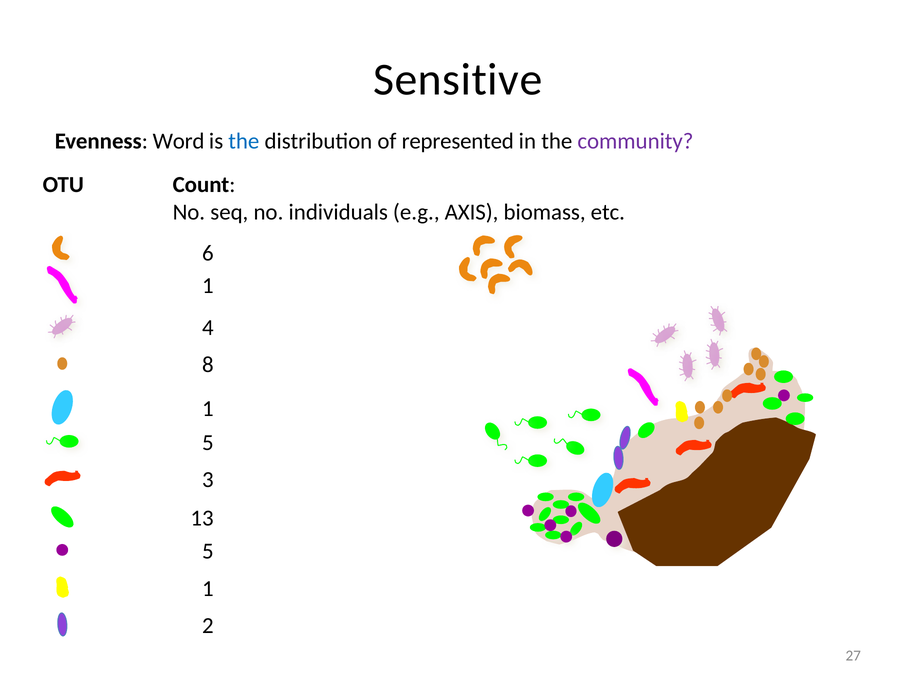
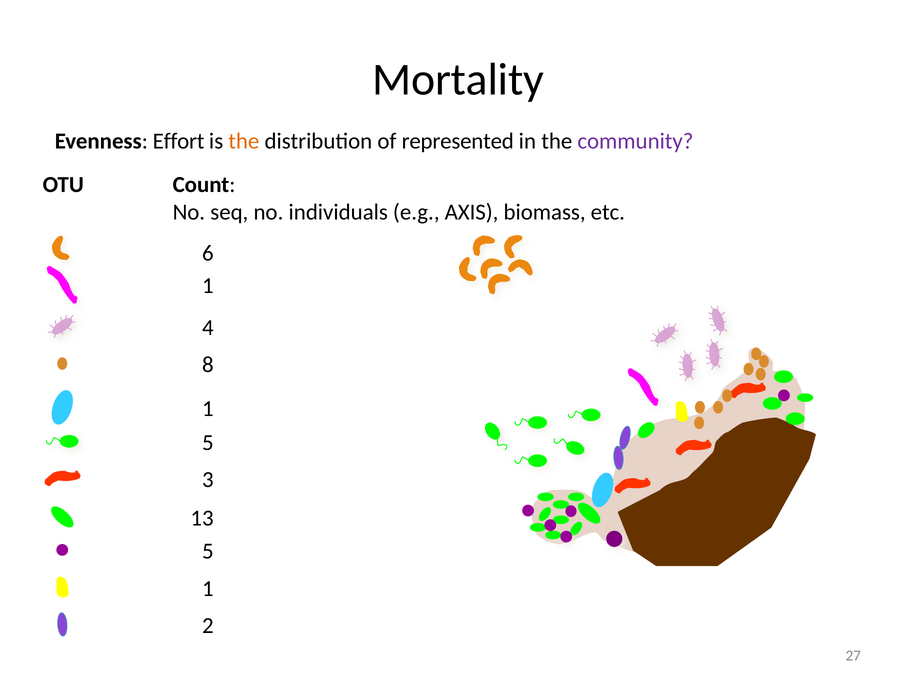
Sensitive: Sensitive -> Mortality
Word: Word -> Effort
the at (244, 141) colour: blue -> orange
